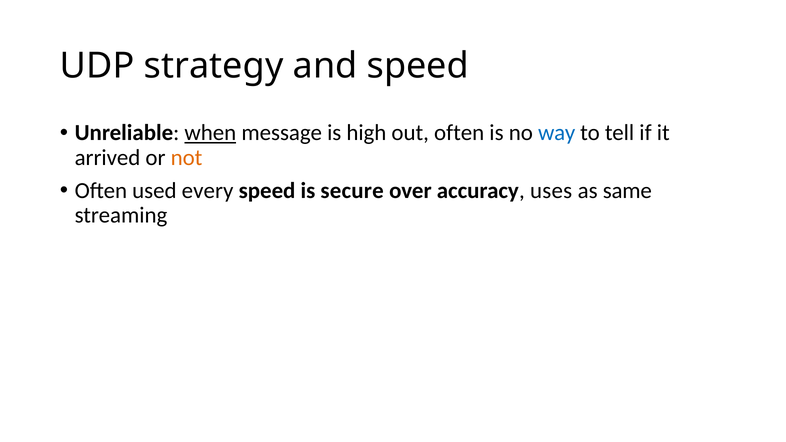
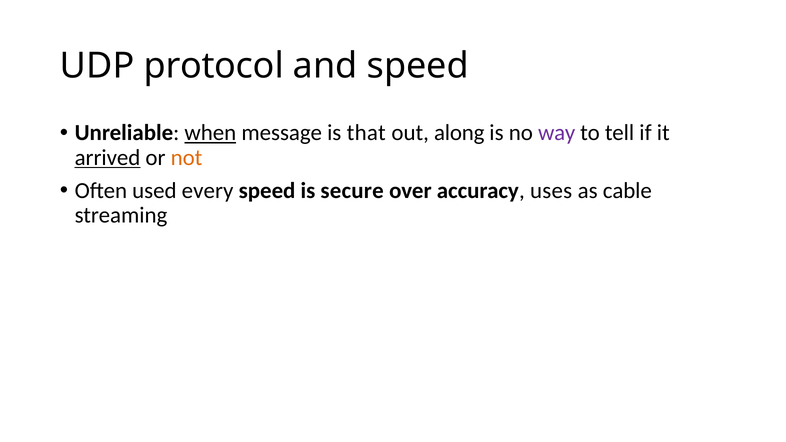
strategy: strategy -> protocol
high: high -> that
out often: often -> along
way colour: blue -> purple
arrived underline: none -> present
same: same -> cable
